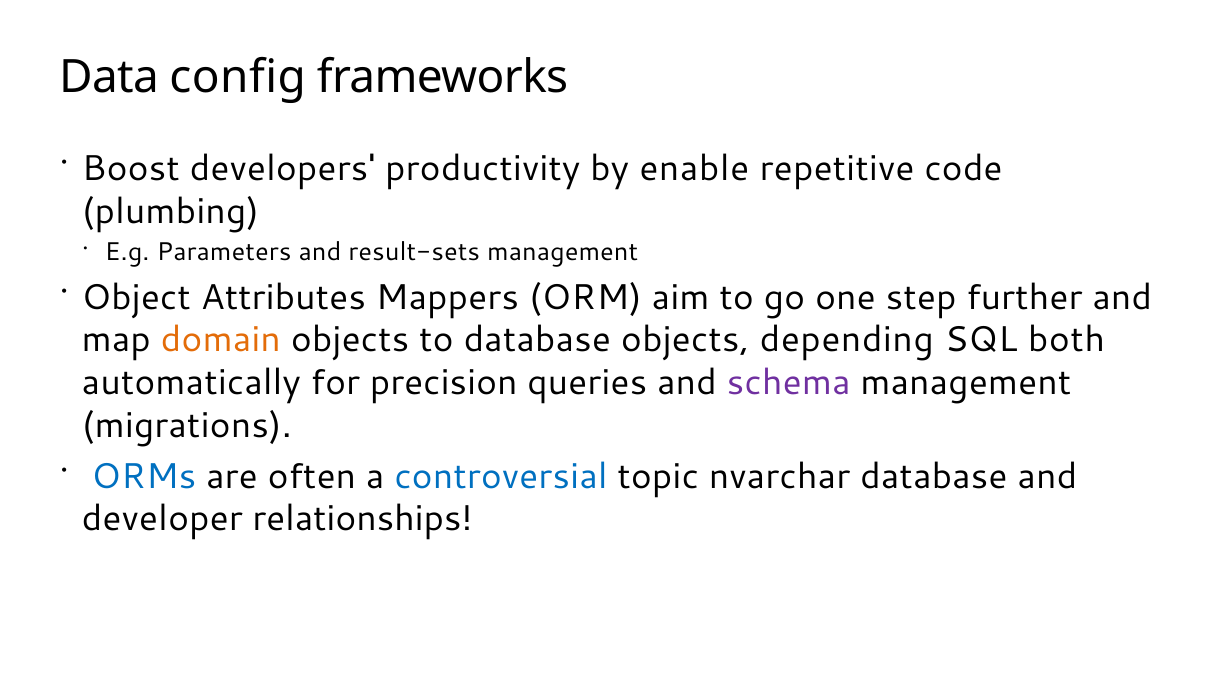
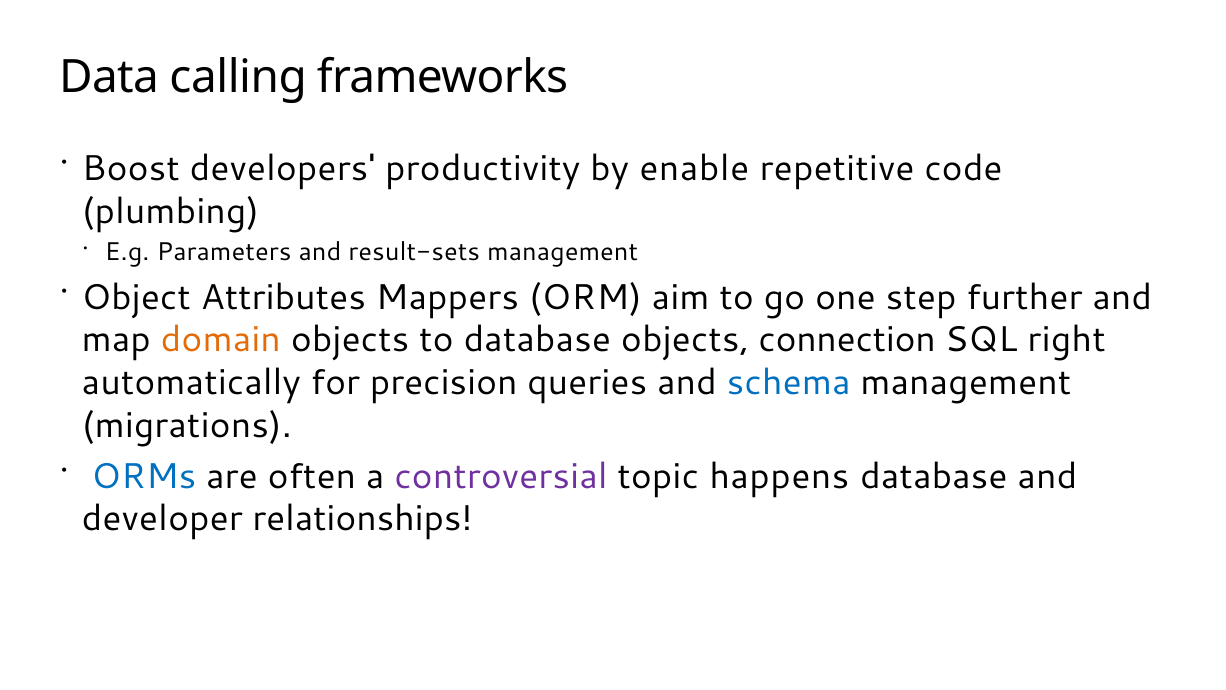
config: config -> calling
depending: depending -> connection
both: both -> right
schema colour: purple -> blue
controversial colour: blue -> purple
nvarchar: nvarchar -> happens
